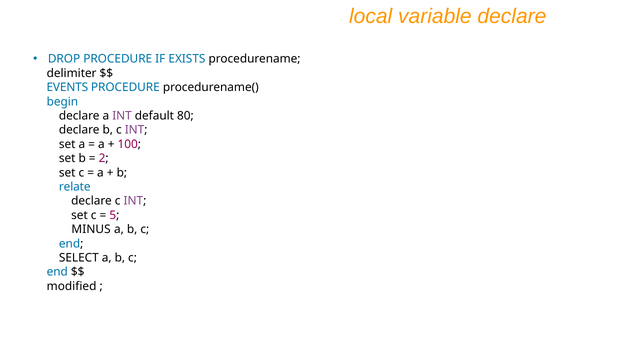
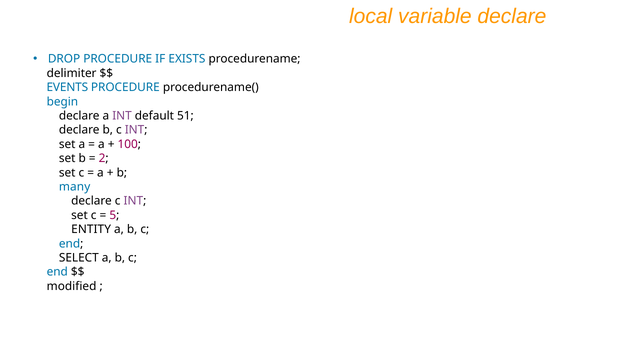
80: 80 -> 51
relate: relate -> many
MINUS: MINUS -> ENTITY
